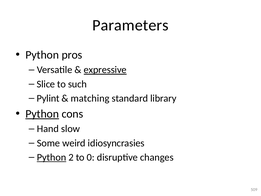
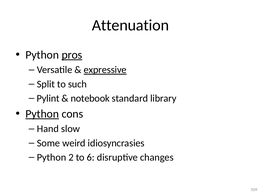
Parameters: Parameters -> Attenuation
pros underline: none -> present
Slice: Slice -> Split
matching: matching -> notebook
Python at (52, 157) underline: present -> none
0: 0 -> 6
